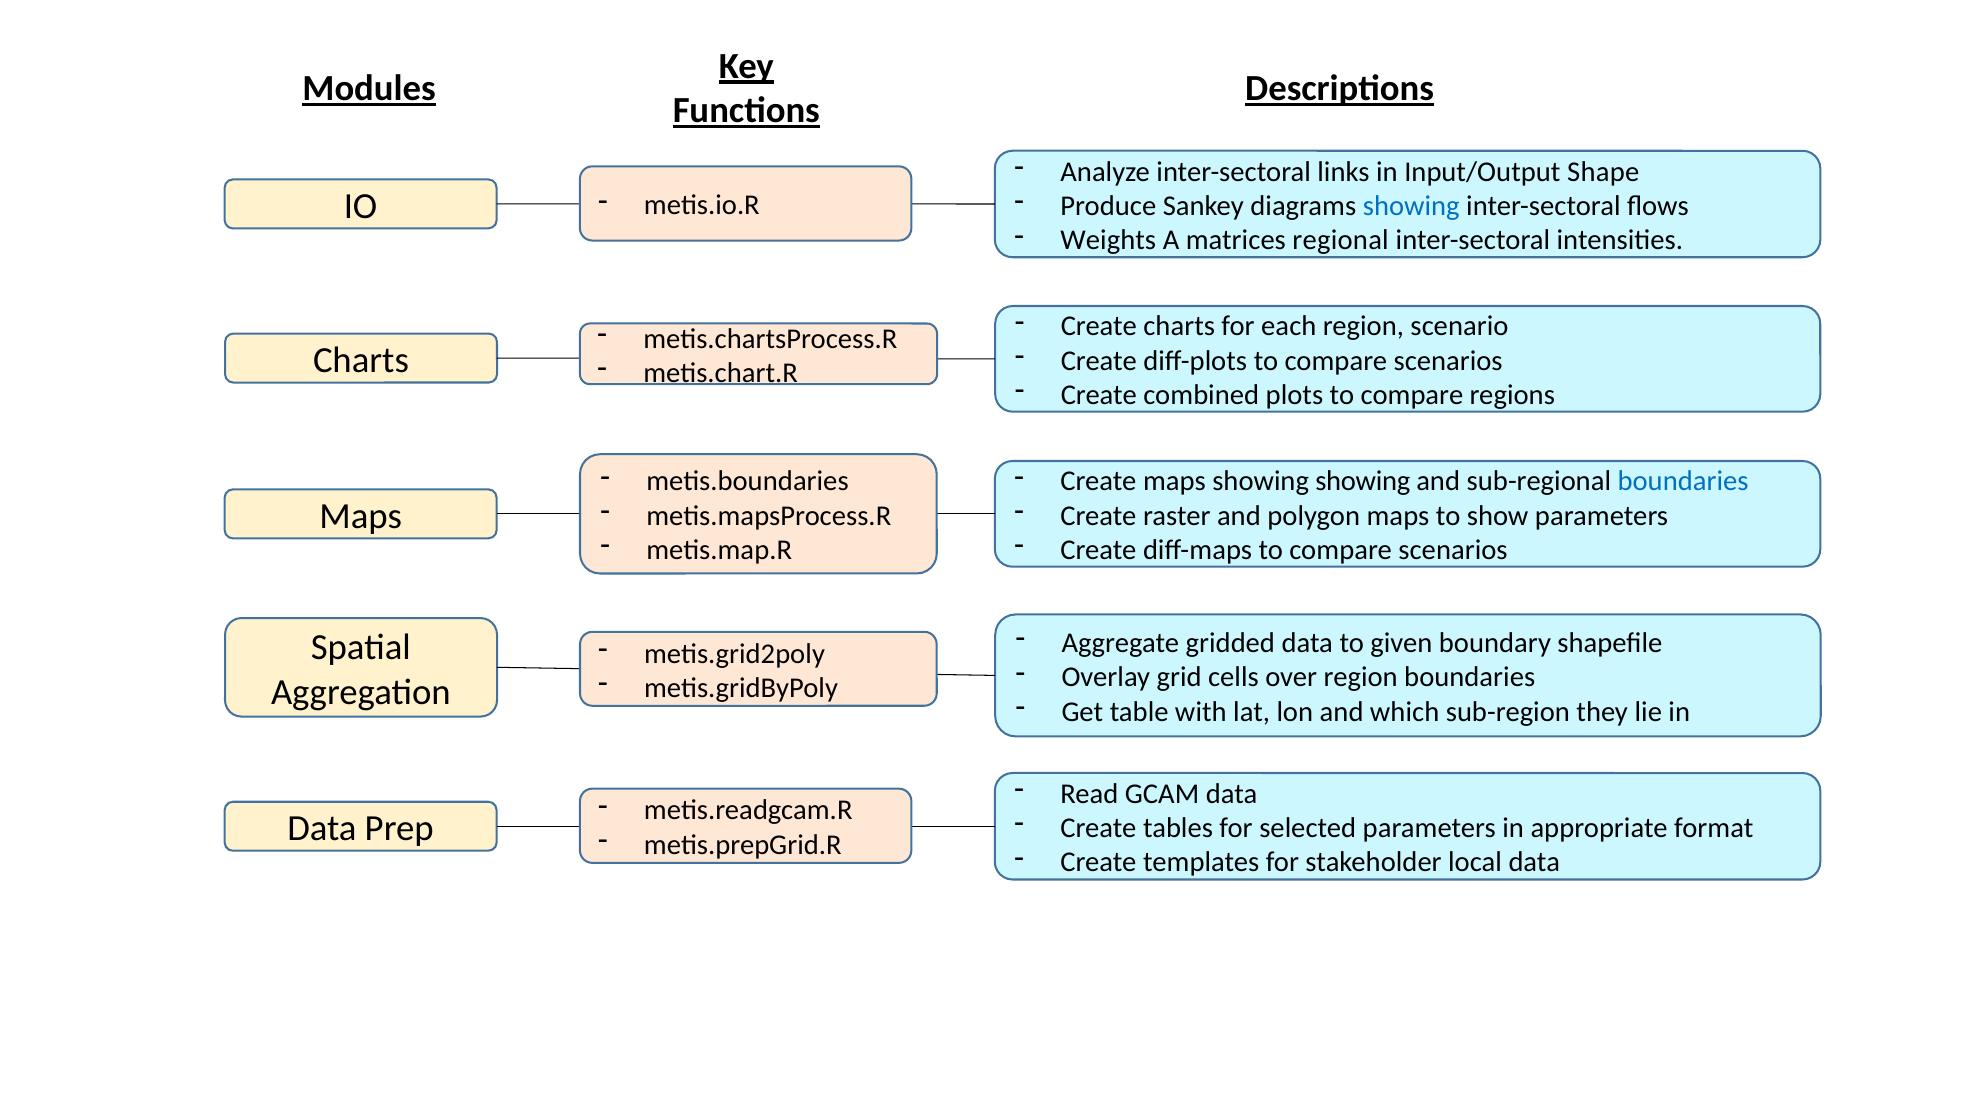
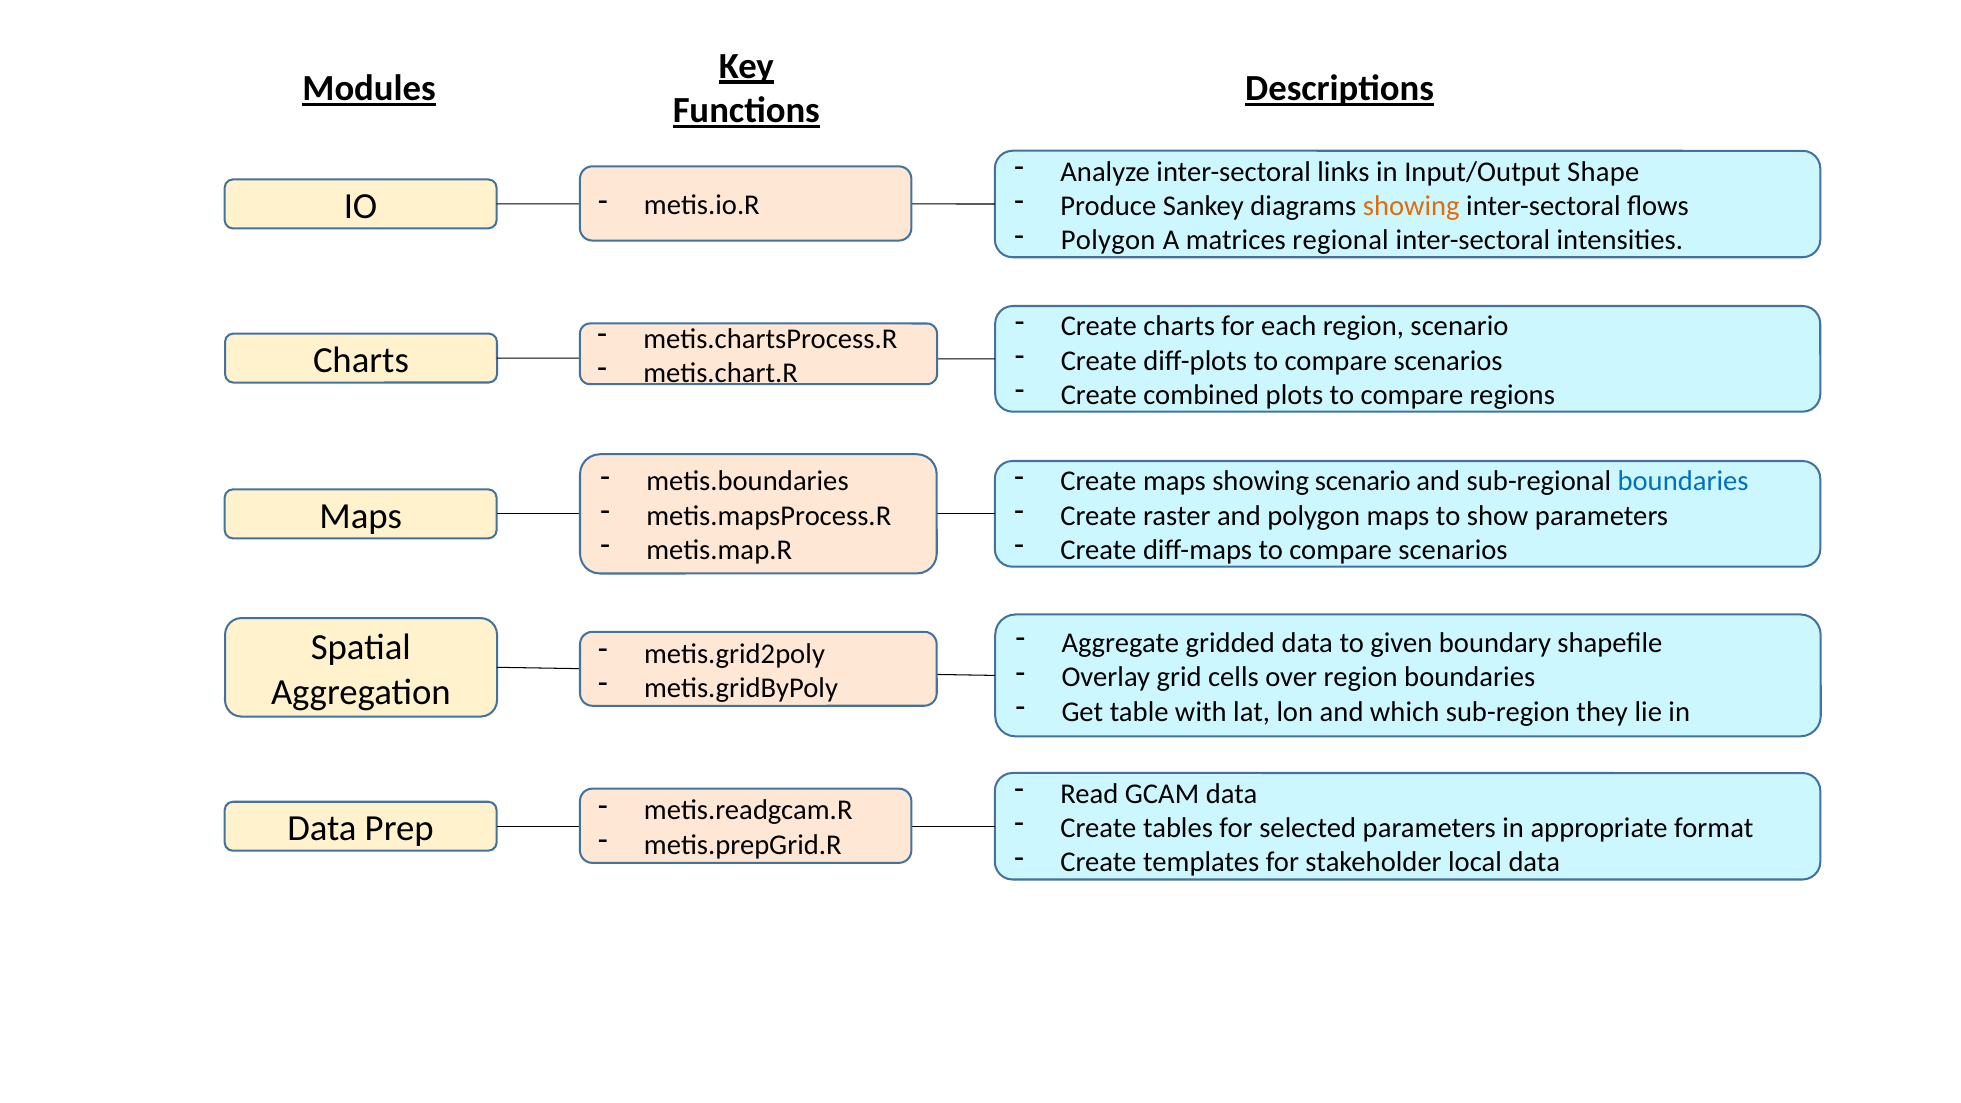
showing at (1411, 206) colour: blue -> orange
Weights at (1108, 240): Weights -> Polygon
showing showing: showing -> scenario
